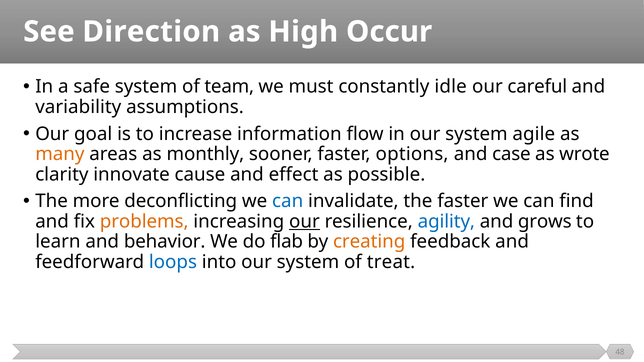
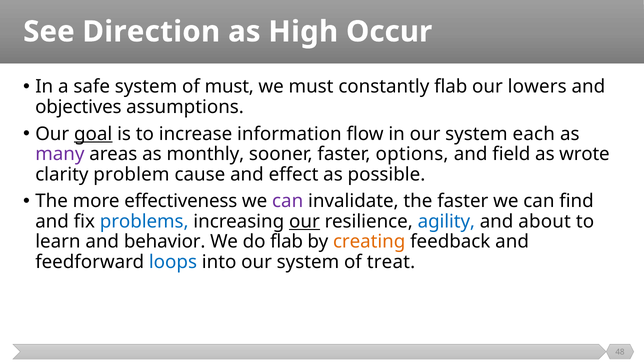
of team: team -> must
constantly idle: idle -> flab
careful: careful -> lowers
variability: variability -> objectives
goal underline: none -> present
agile: agile -> each
many colour: orange -> purple
case: case -> field
innovate: innovate -> problem
deconflicting: deconflicting -> effectiveness
can at (288, 201) colour: blue -> purple
problems colour: orange -> blue
grows: grows -> about
